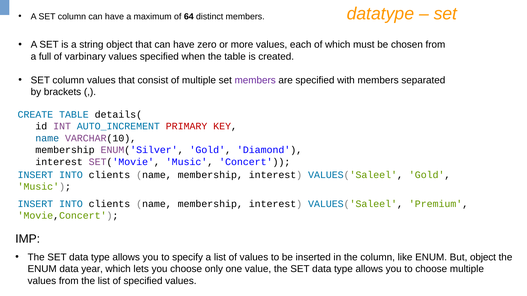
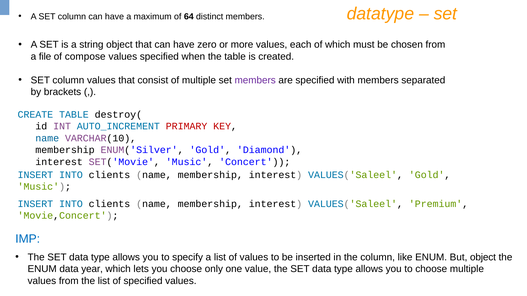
full: full -> file
varbinary: varbinary -> compose
details(: details( -> destroy(
IMP colour: black -> blue
